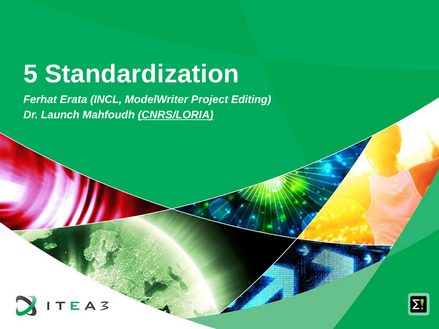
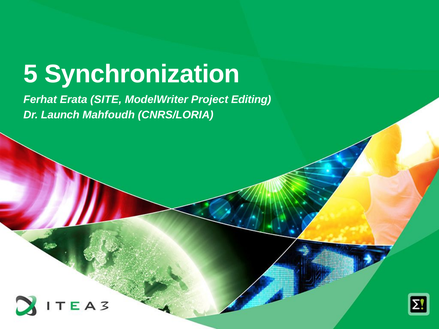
Standardization: Standardization -> Synchronization
INCL: INCL -> SITE
CNRS/LORIA underline: present -> none
